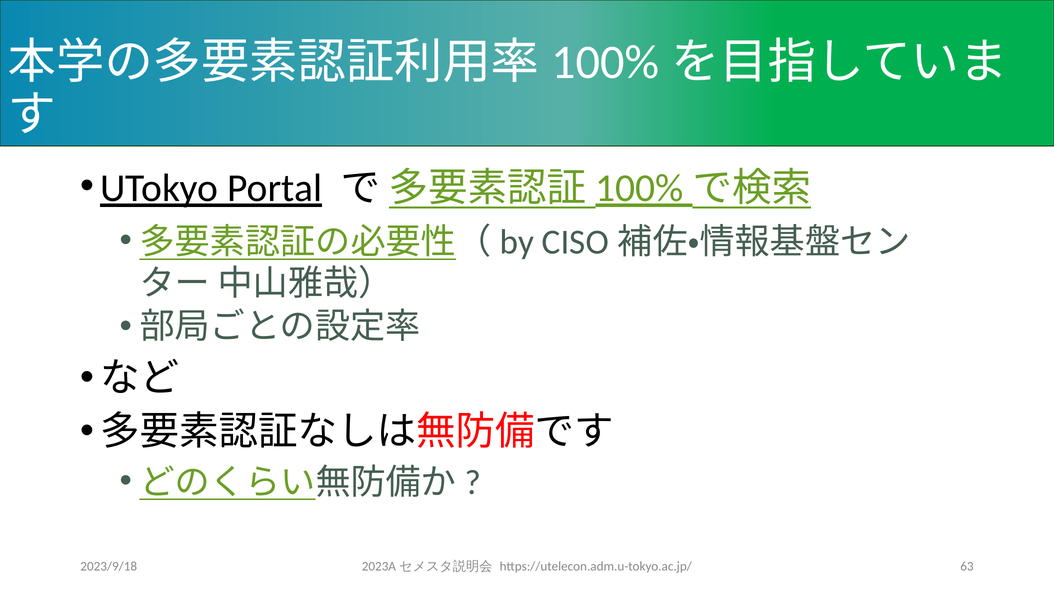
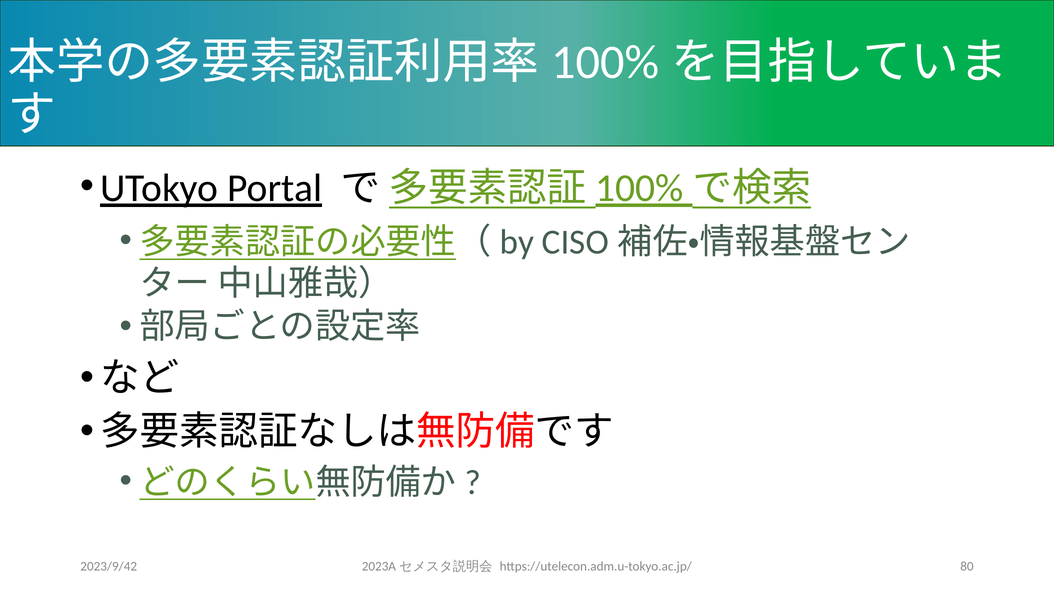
2023/9/18: 2023/9/18 -> 2023/9/42
63: 63 -> 80
